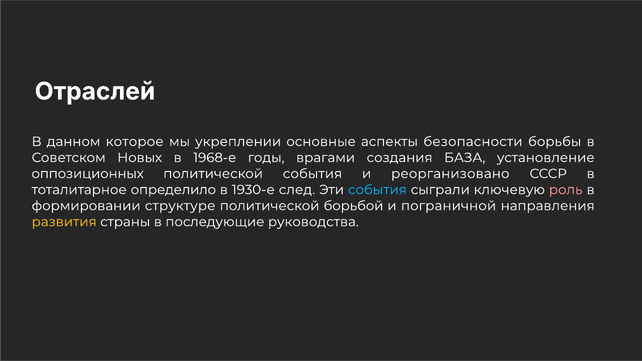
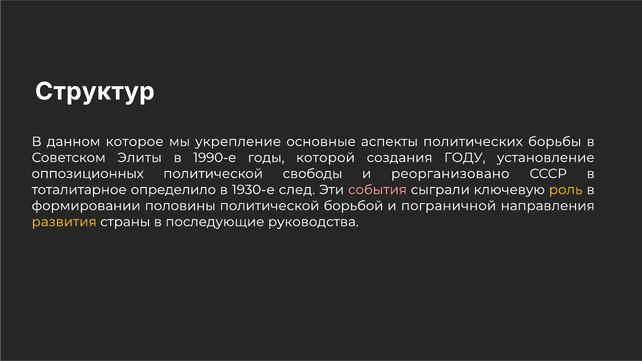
Отраслей: Отраслей -> Структур
укреплении: укреплении -> укрепление
безопасности: безопасности -> политических
Новых: Новых -> Элиты
1968-е: 1968-е -> 1990-е
врагами: врагами -> которой
БАЗА: БАЗА -> ГОДУ
политической события: события -> свободы
события at (377, 190) colour: light blue -> pink
роль colour: pink -> yellow
структуре: структуре -> половины
